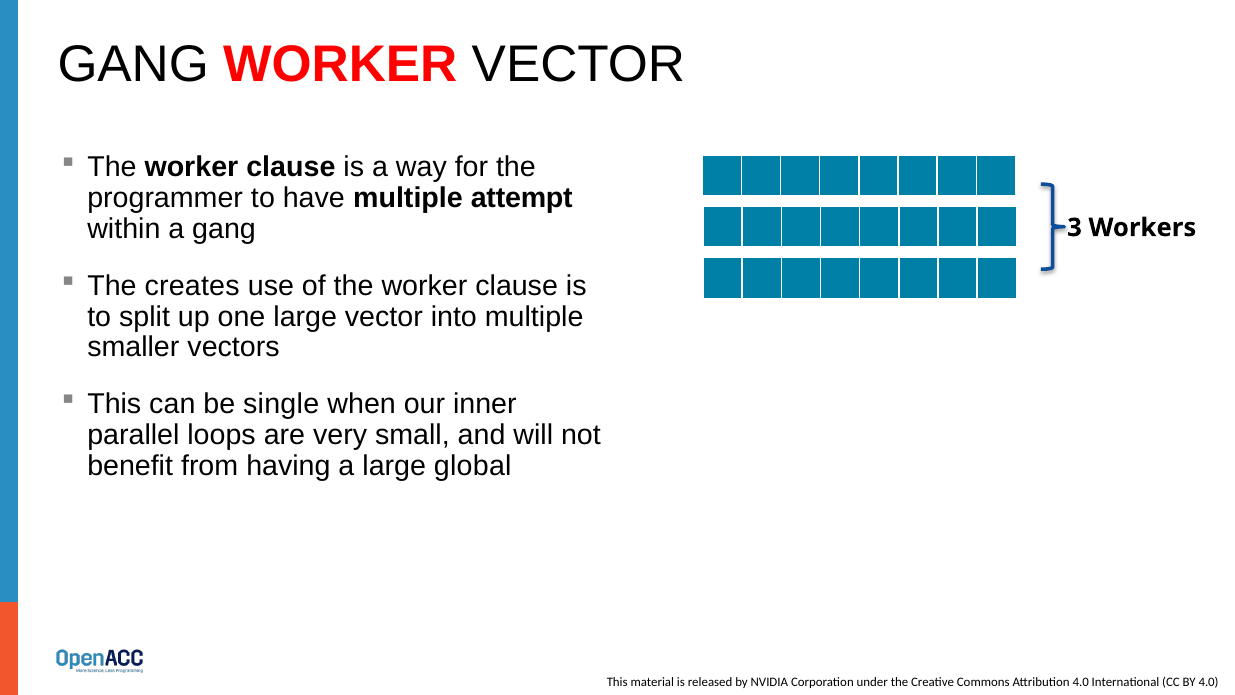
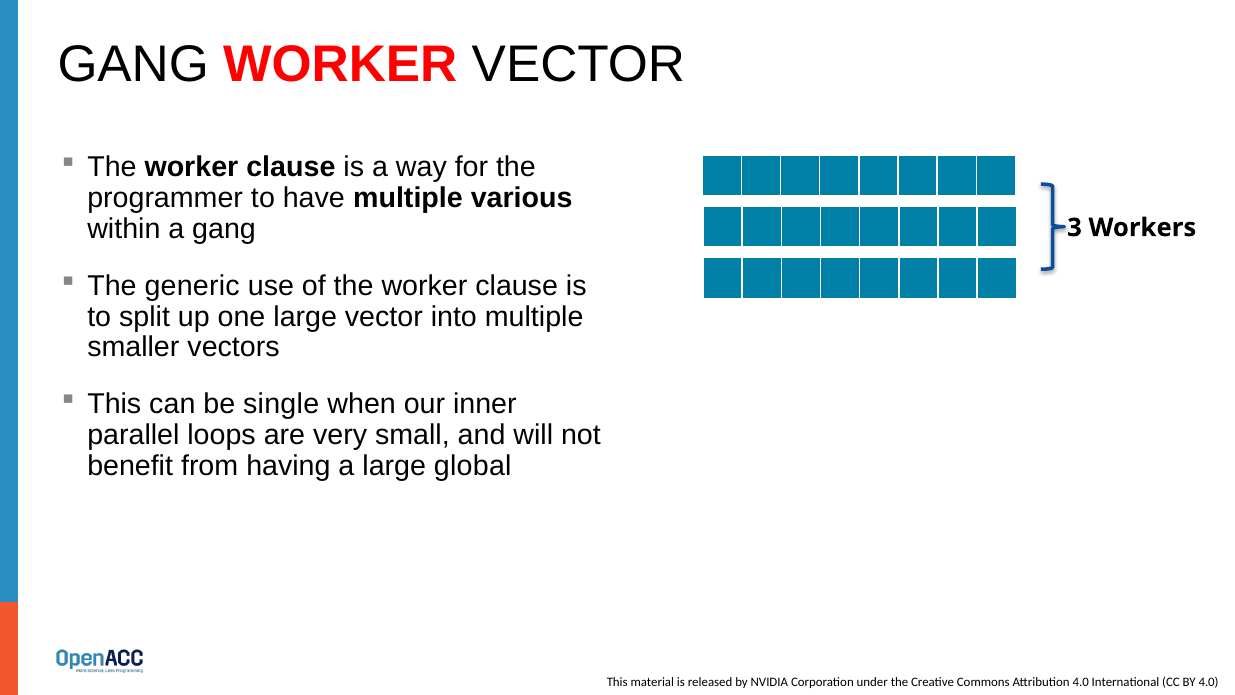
attempt: attempt -> various
creates: creates -> generic
